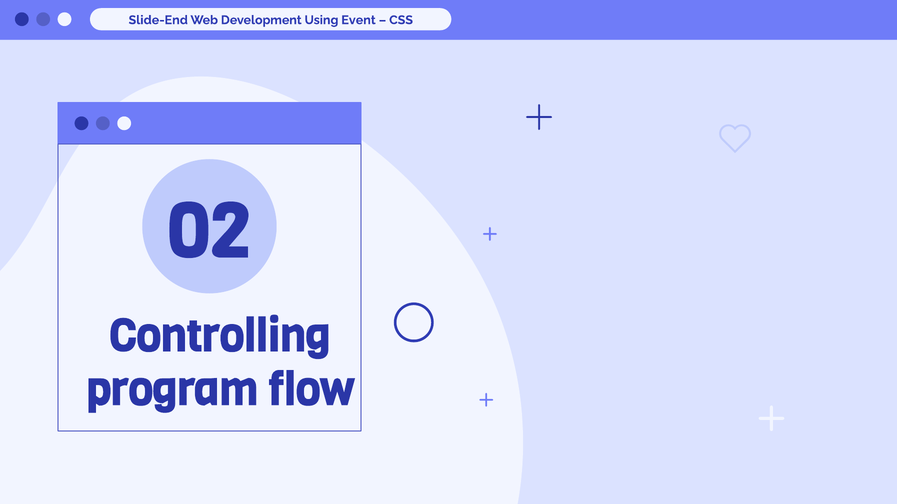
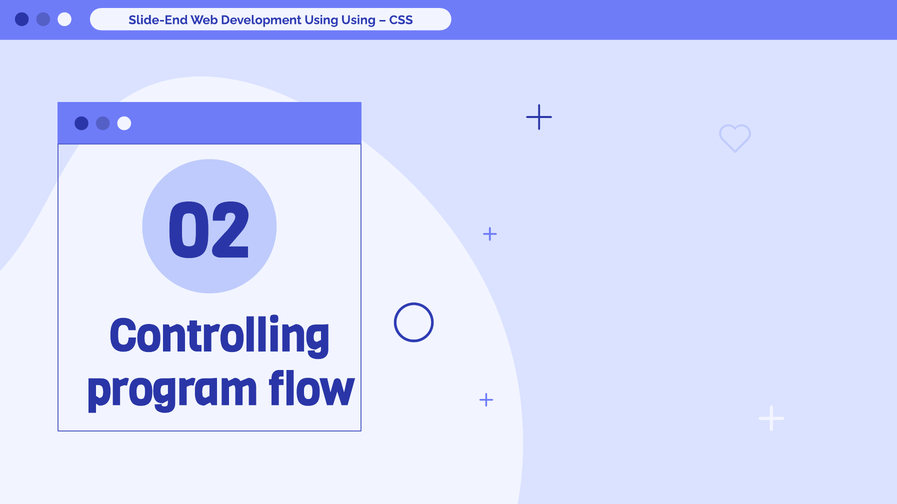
Using Event: Event -> Using
